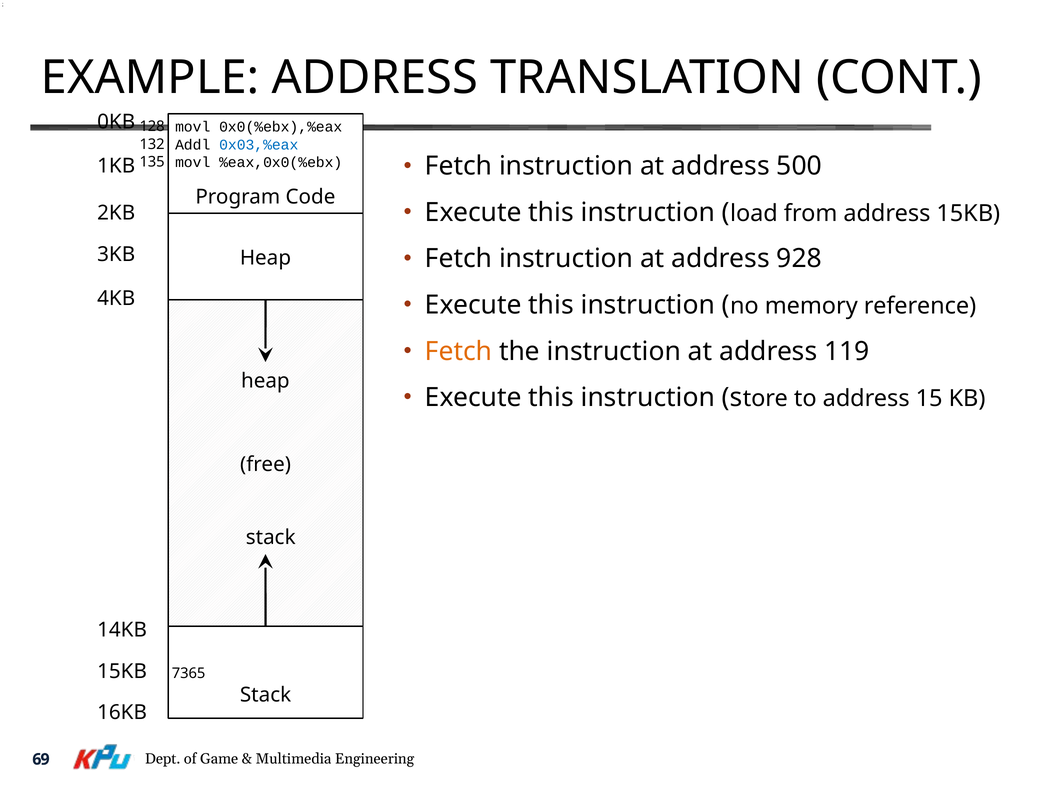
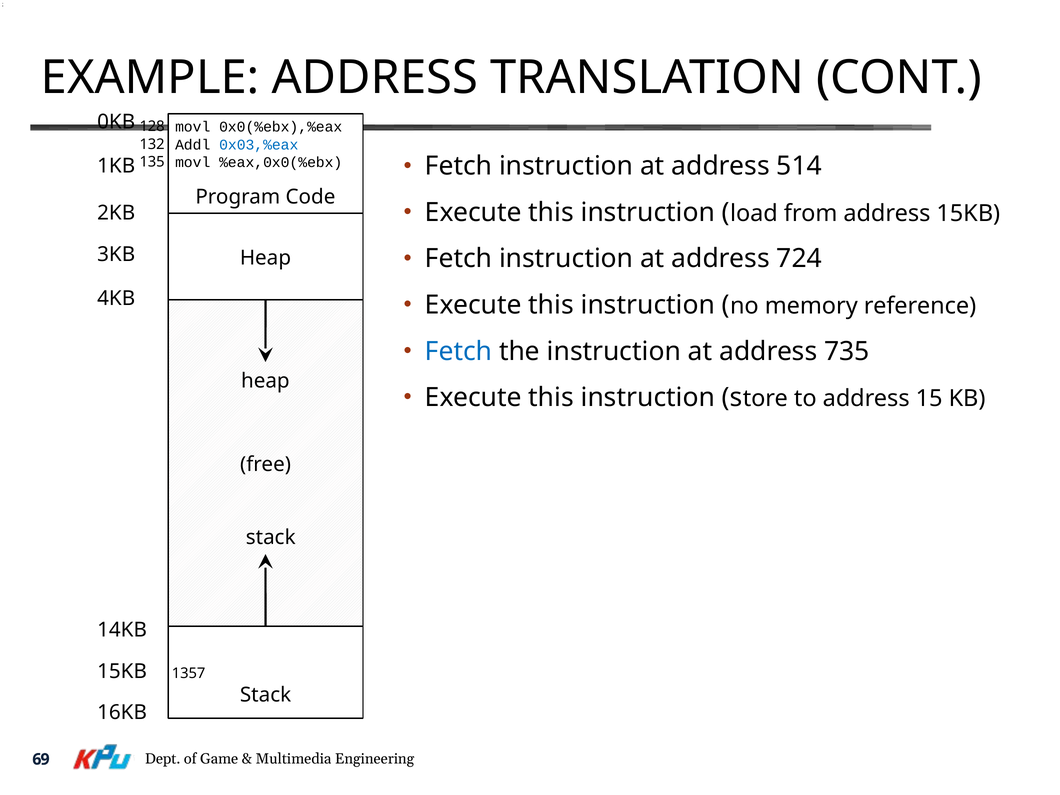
500: 500 -> 514
928: 928 -> 724
Fetch at (459, 351) colour: orange -> blue
119: 119 -> 735
7365: 7365 -> 1357
